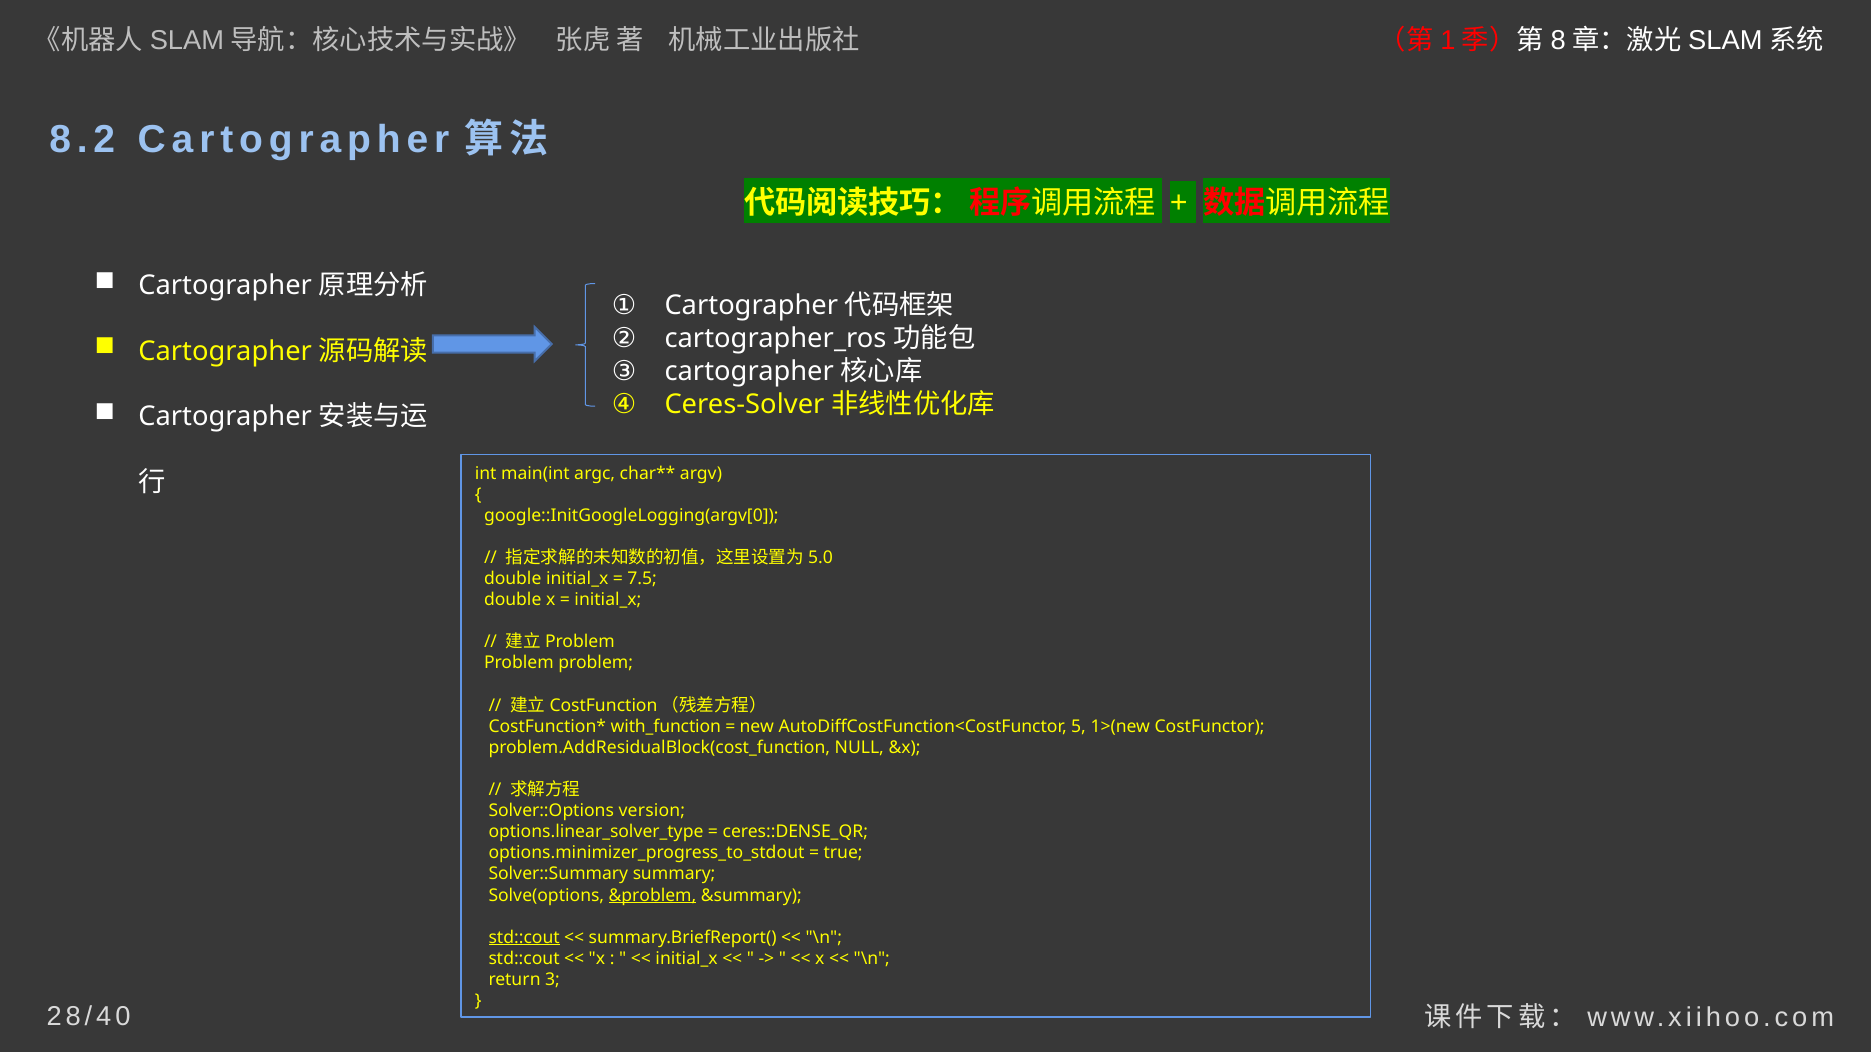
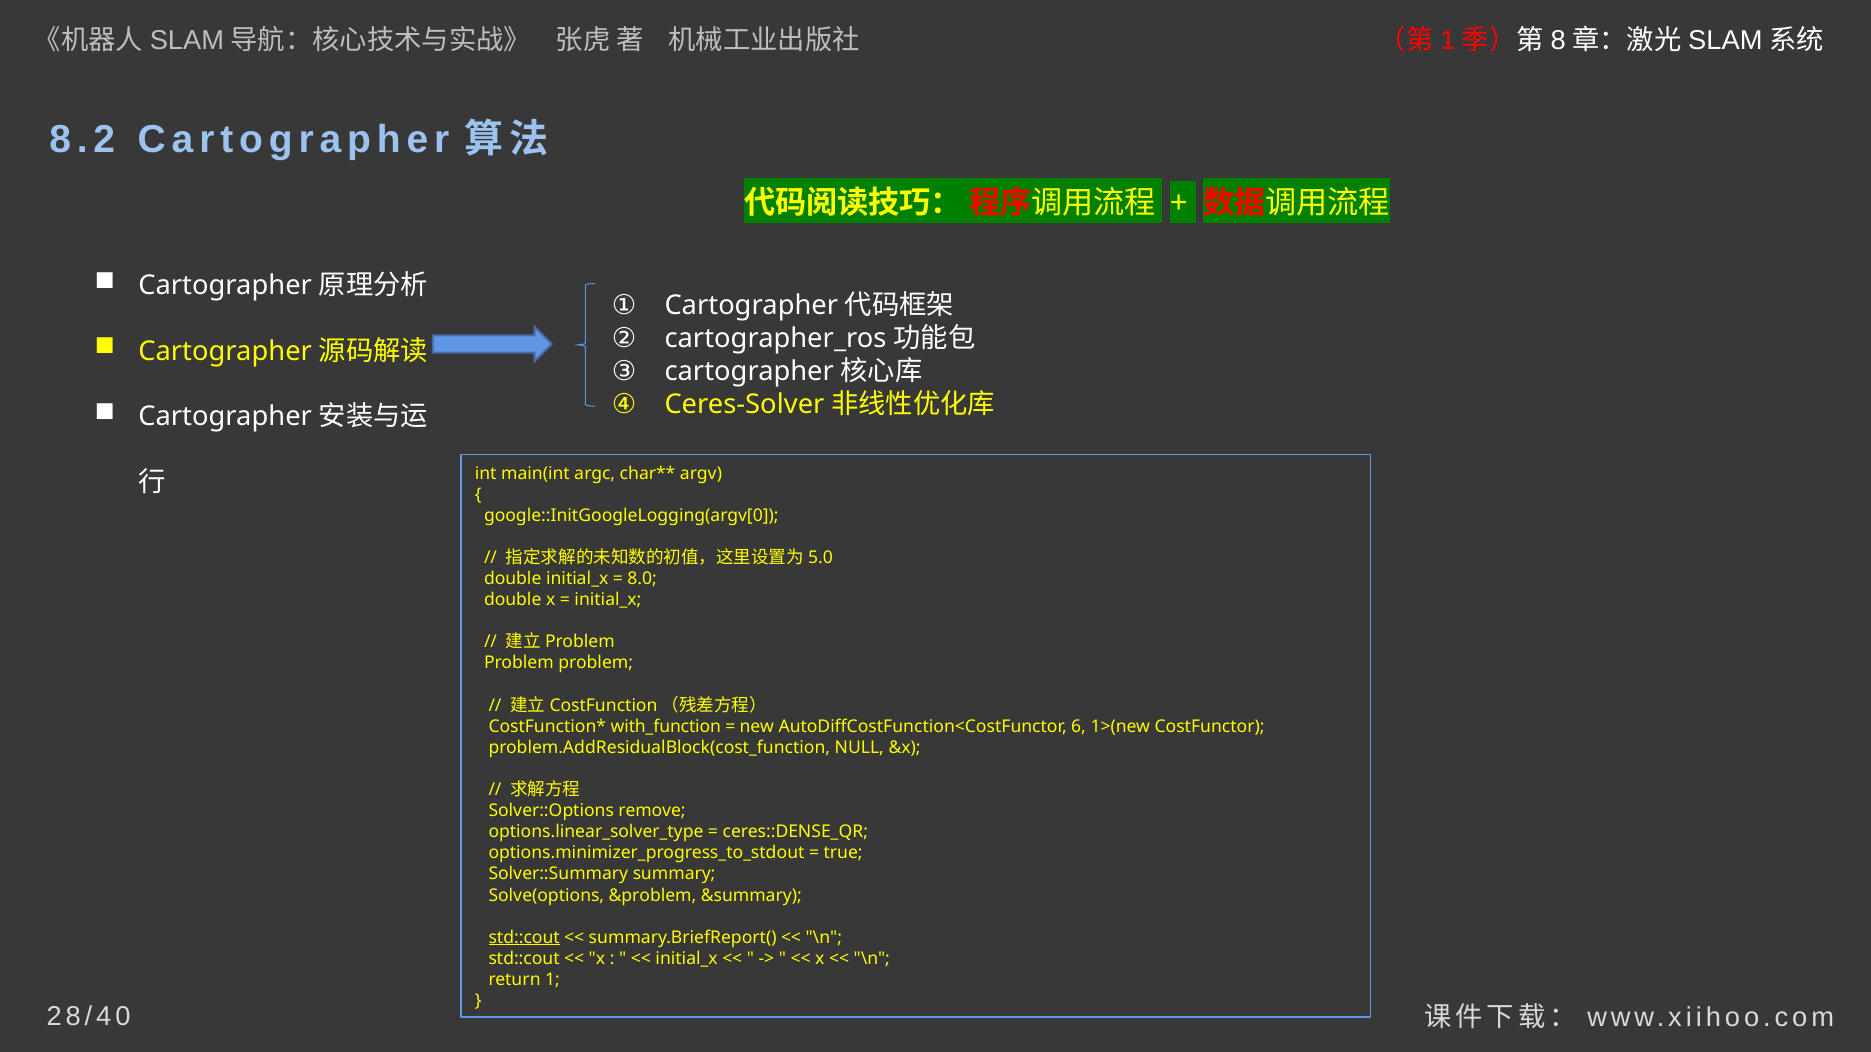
7.5: 7.5 -> 8.0
5: 5 -> 6
version: version -> remove
&problem underline: present -> none
3: 3 -> 1
